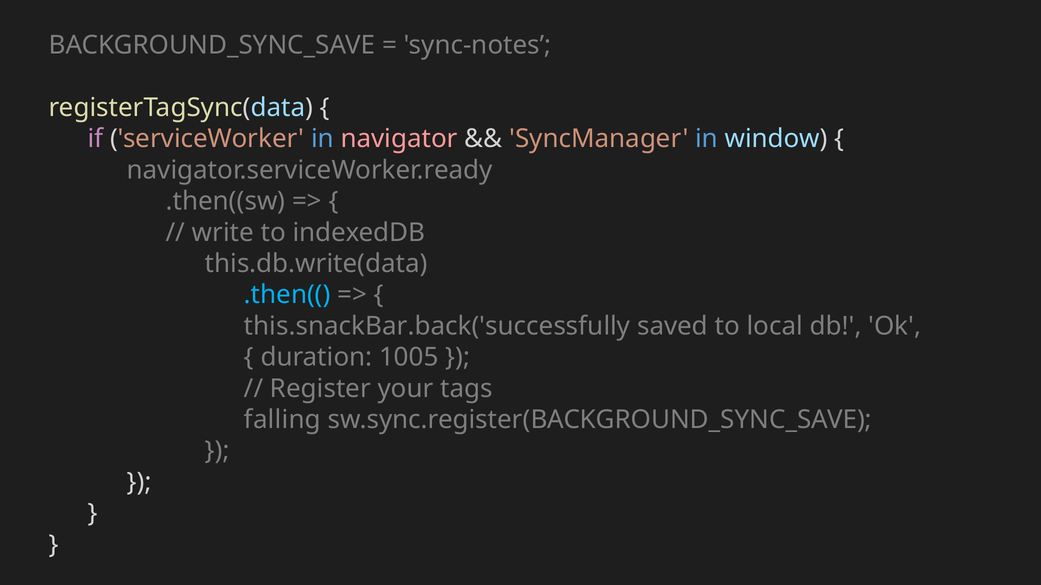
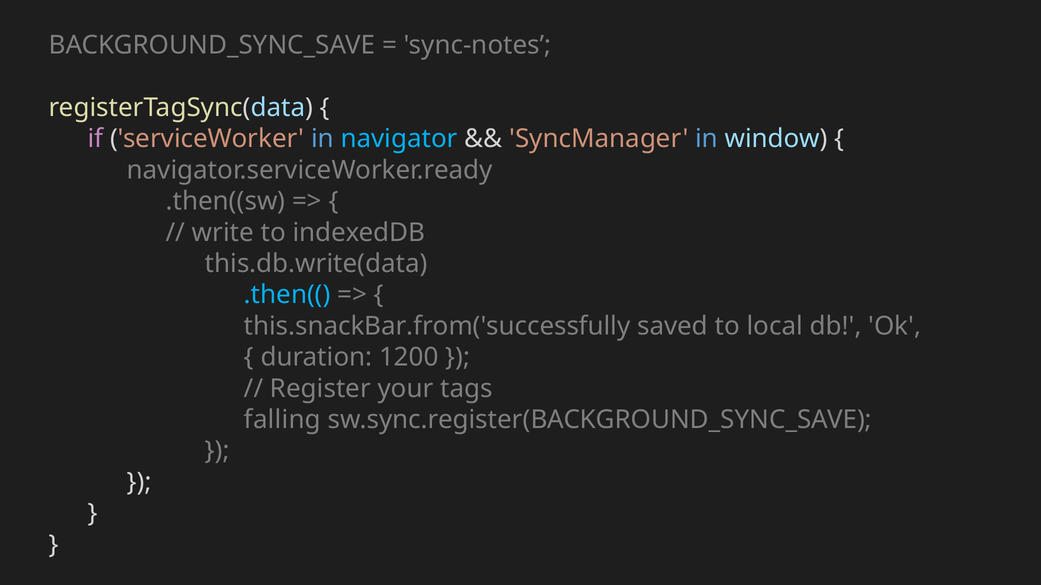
navigator colour: pink -> light blue
this.snackBar.back('successfully: this.snackBar.back('successfully -> this.snackBar.from('successfully
1005: 1005 -> 1200
